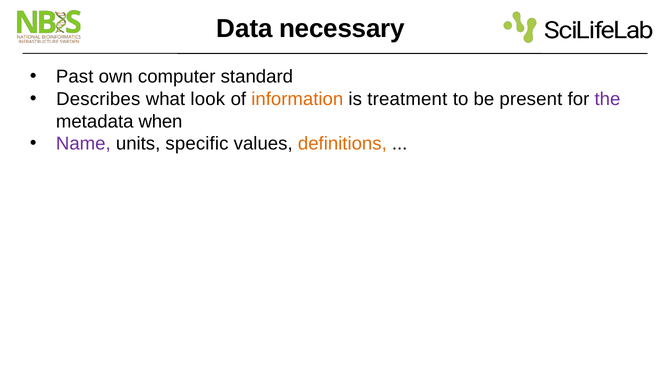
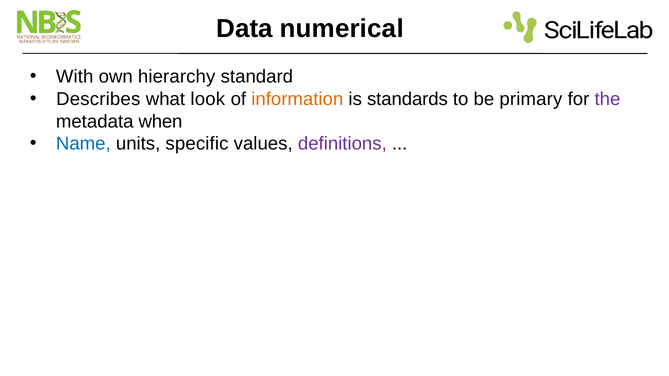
necessary: necessary -> numerical
Past: Past -> With
computer: computer -> hierarchy
treatment: treatment -> standards
present: present -> primary
Name colour: purple -> blue
definitions colour: orange -> purple
